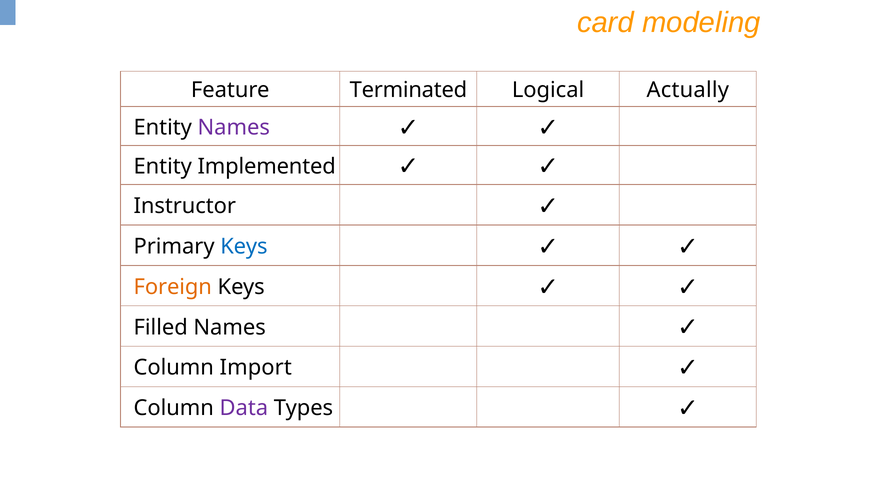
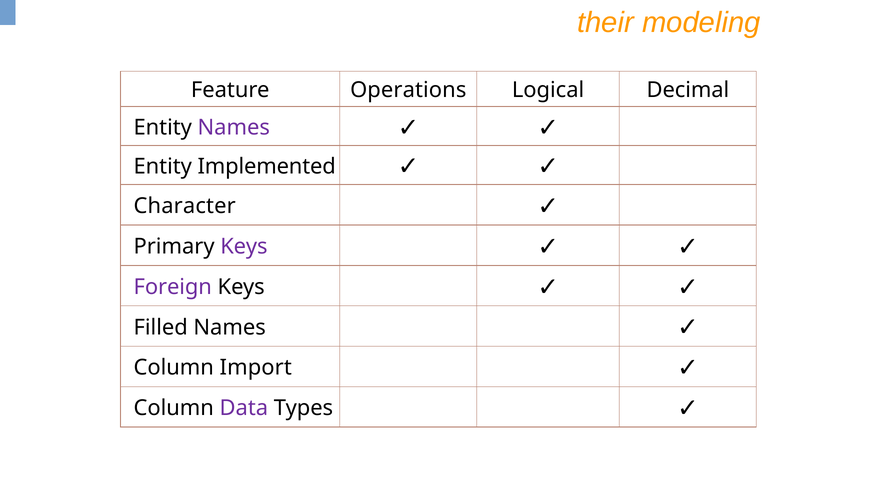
card: card -> their
Terminated: Terminated -> Operations
Actually: Actually -> Decimal
Instructor: Instructor -> Character
Keys at (244, 247) colour: blue -> purple
Foreign colour: orange -> purple
